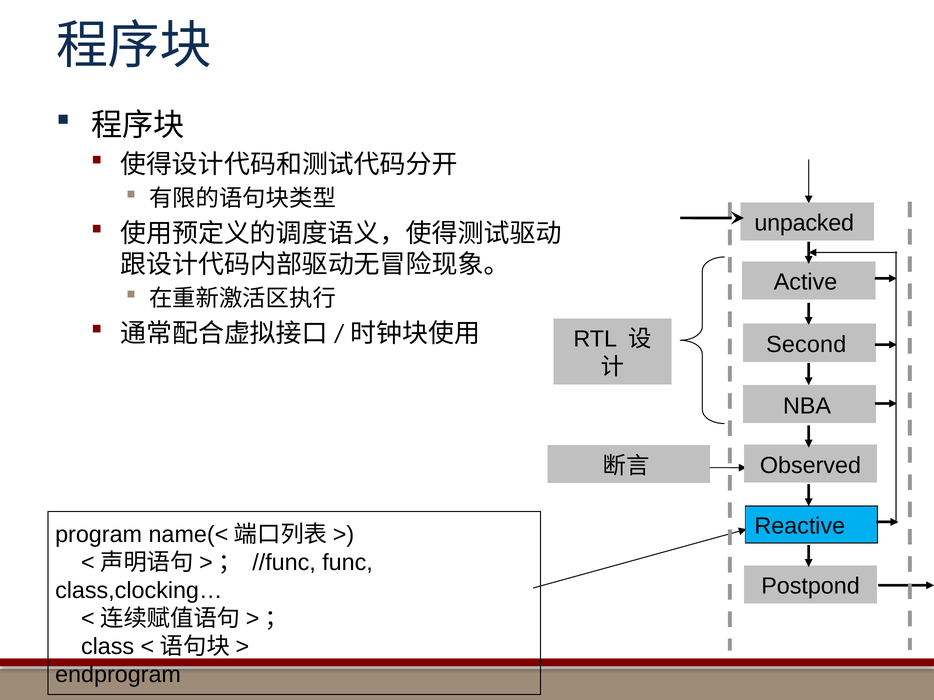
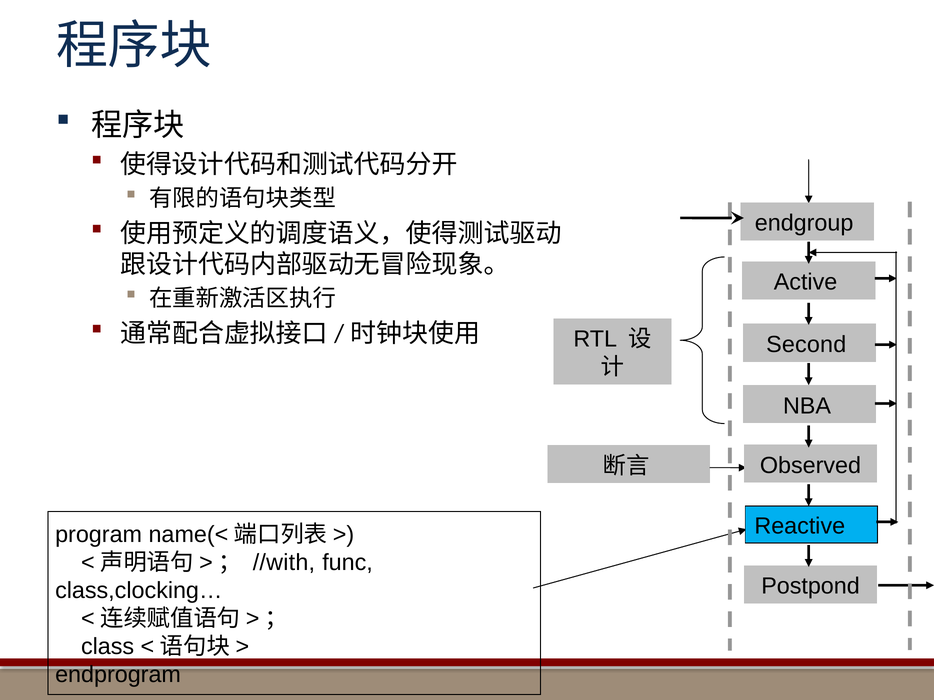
unpacked: unpacked -> endgroup
//func: //func -> //with
